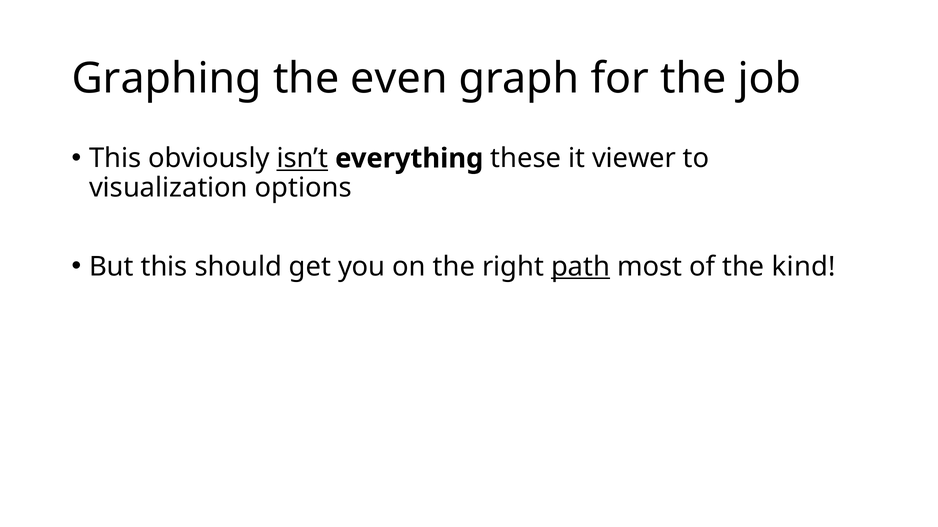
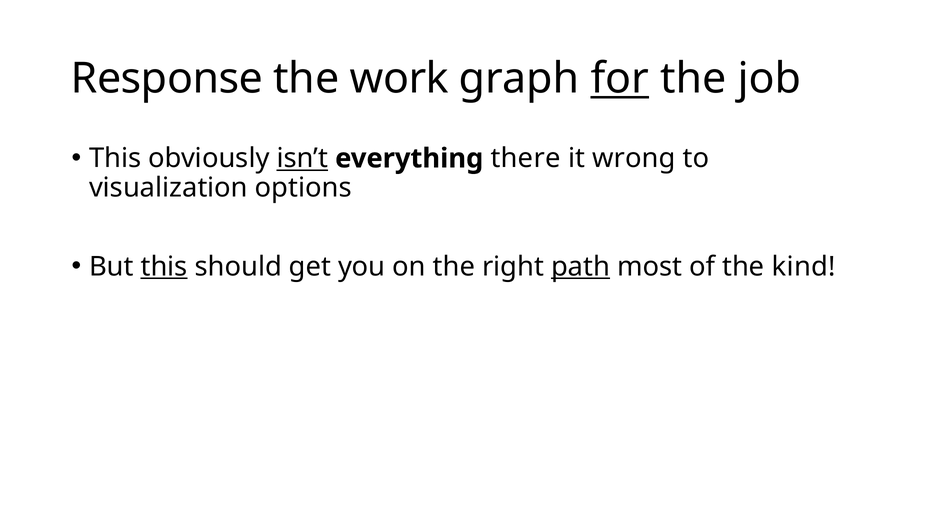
Graphing: Graphing -> Response
even: even -> work
for underline: none -> present
these: these -> there
viewer: viewer -> wrong
this at (164, 267) underline: none -> present
